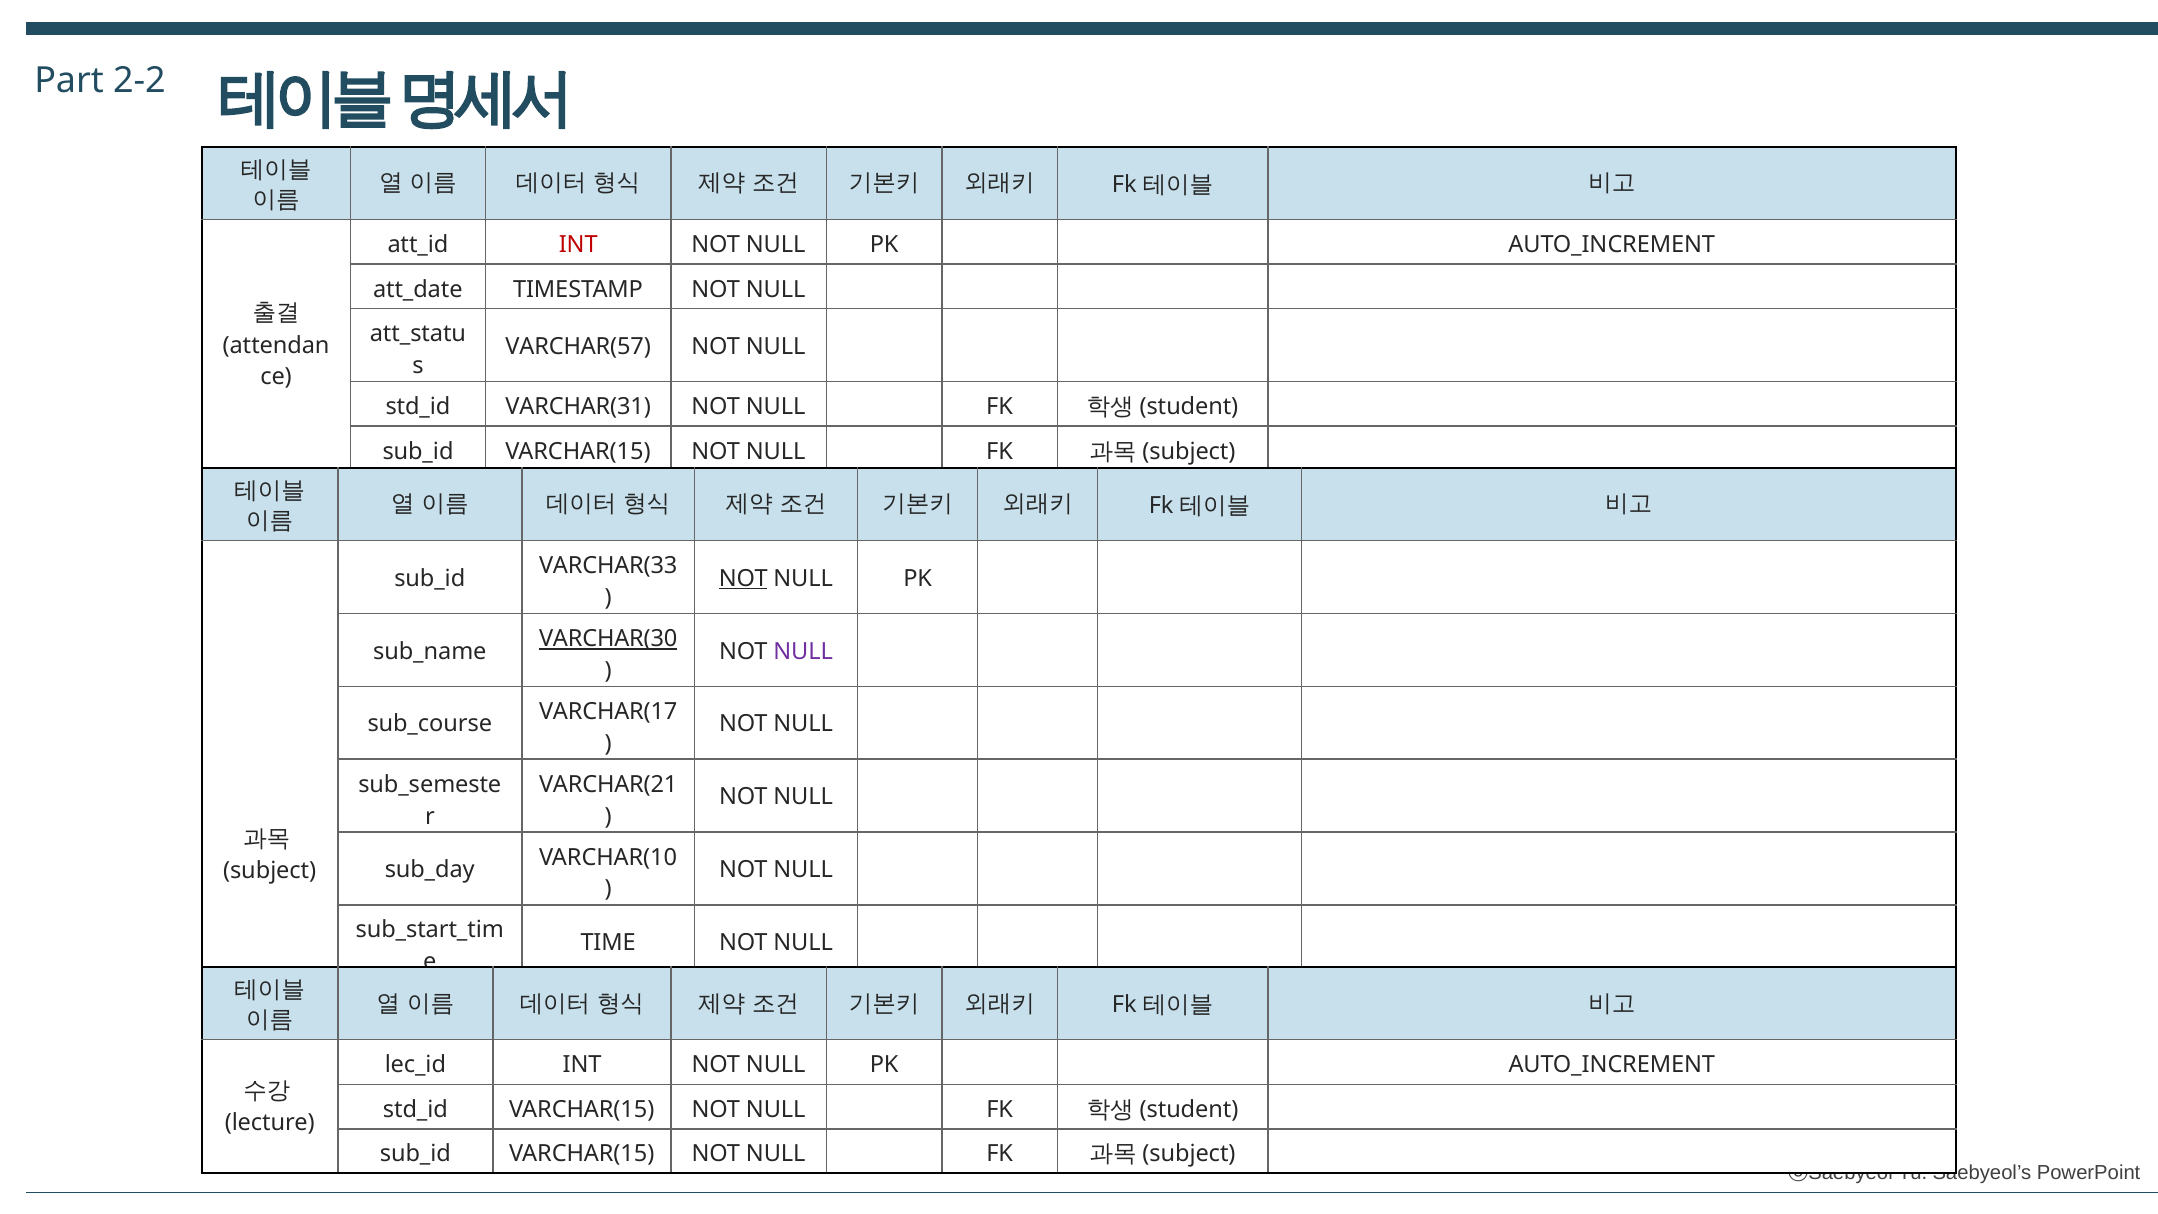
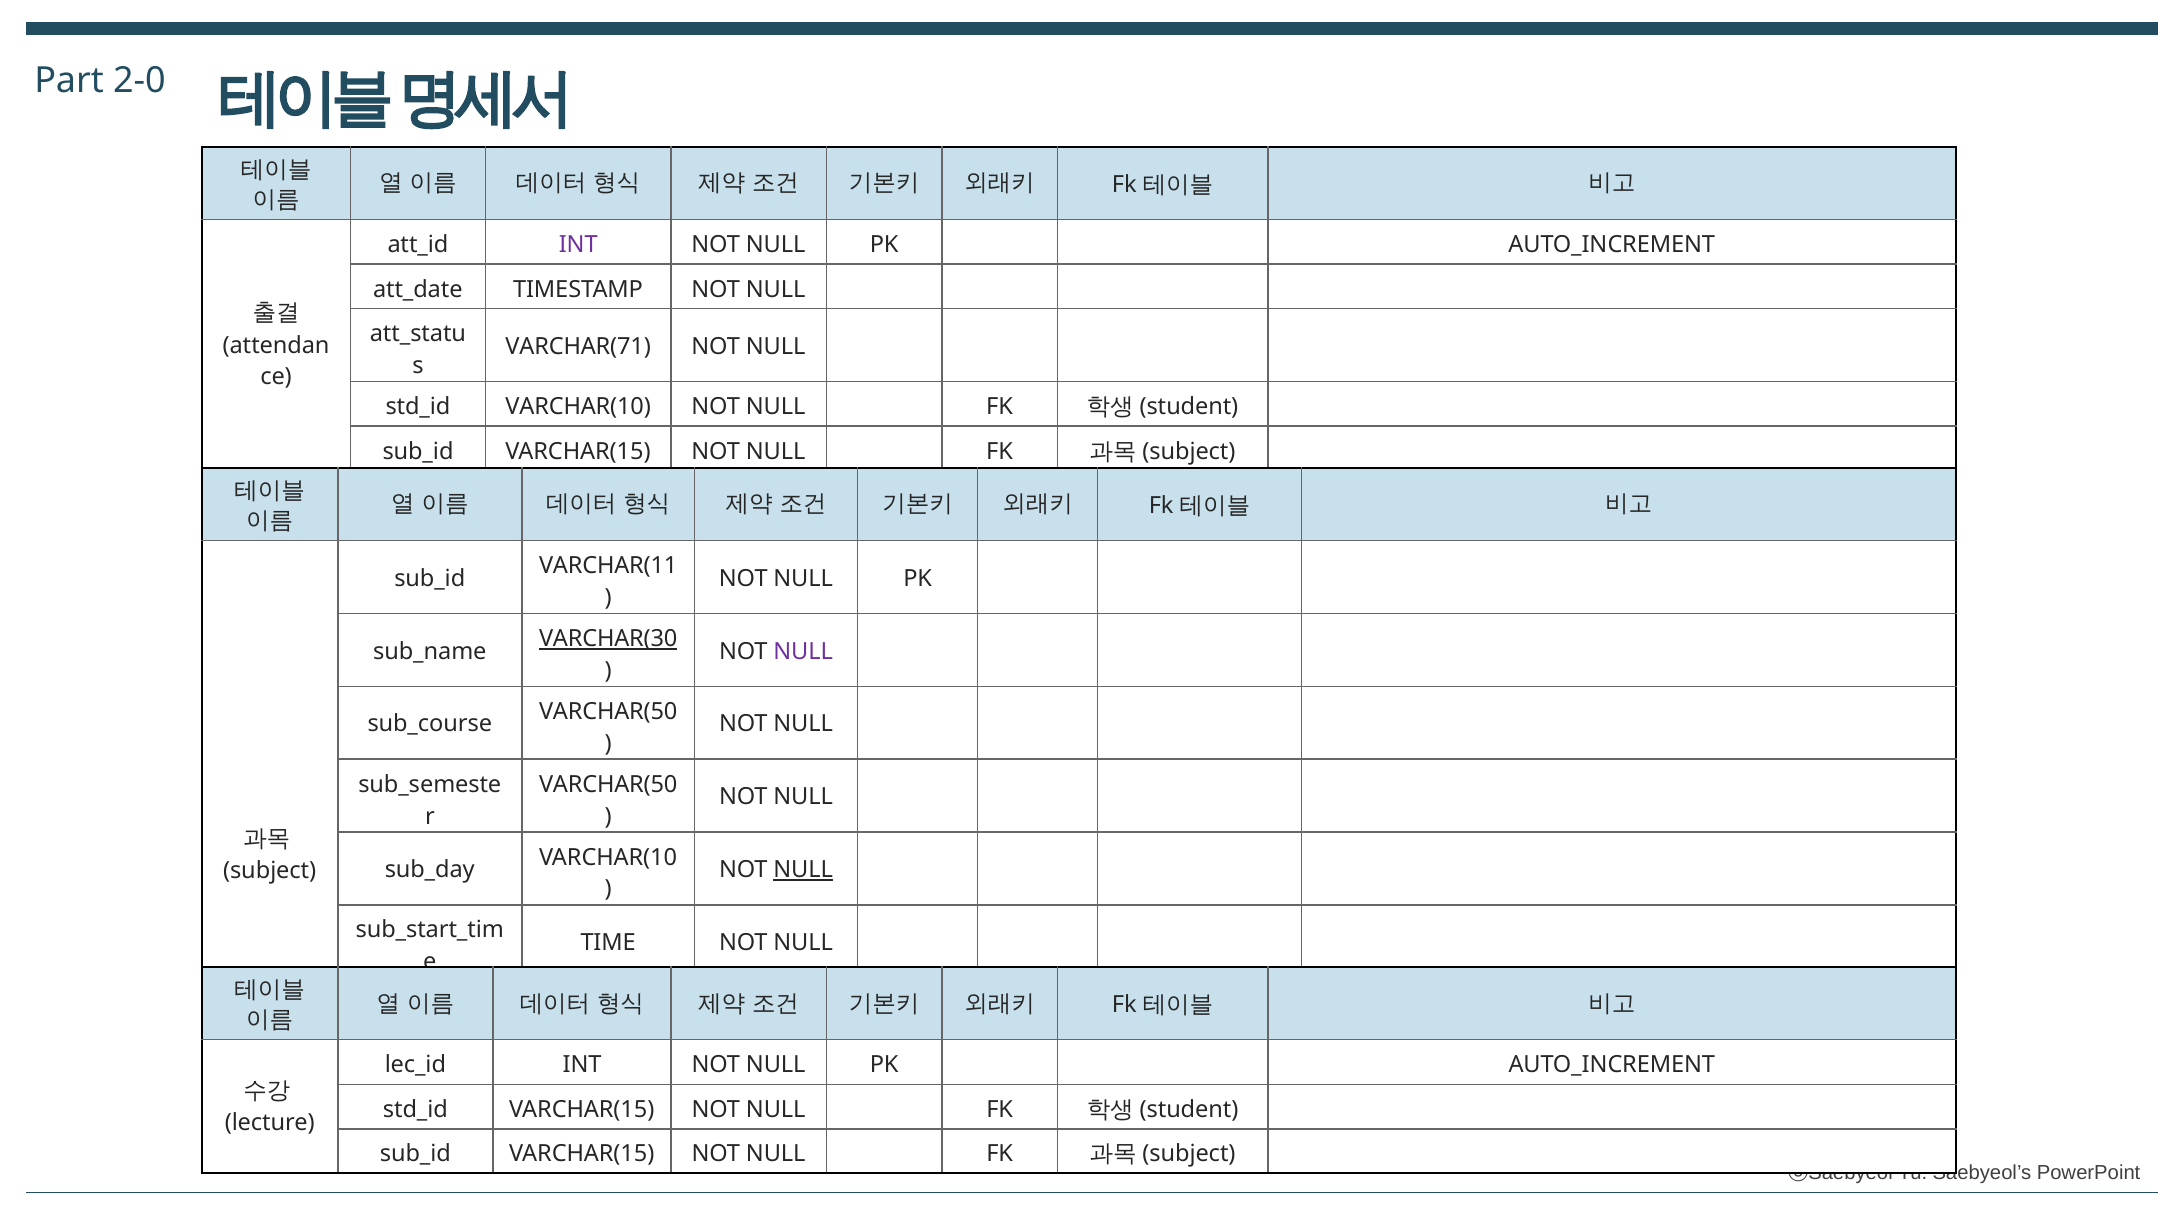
2-2: 2-2 -> 2-0
INT at (578, 245) colour: red -> purple
VARCHAR(57: VARCHAR(57 -> VARCHAR(71
VARCHAR(31 at (578, 407): VARCHAR(31 -> VARCHAR(10
VARCHAR(33: VARCHAR(33 -> VARCHAR(11
NOT at (743, 578) underline: present -> none
VARCHAR(17 at (608, 712): VARCHAR(17 -> VARCHAR(50
VARCHAR(21 at (608, 784): VARCHAR(21 -> VARCHAR(50
NULL at (803, 870) underline: none -> present
